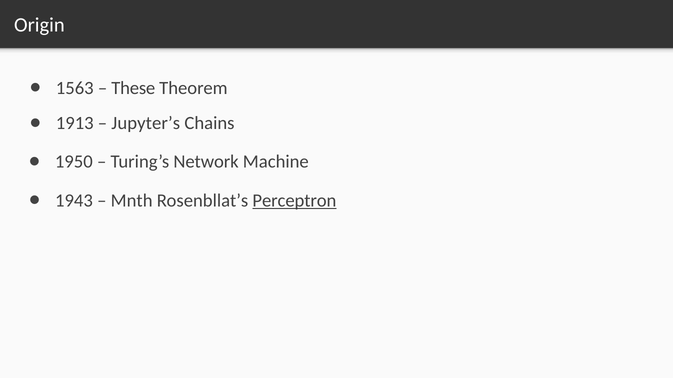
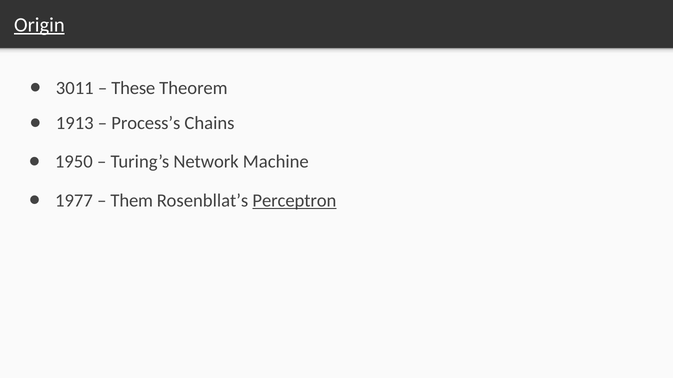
Origin underline: none -> present
1563: 1563 -> 3011
Jupyter’s: Jupyter’s -> Process’s
1943: 1943 -> 1977
Mnth: Mnth -> Them
